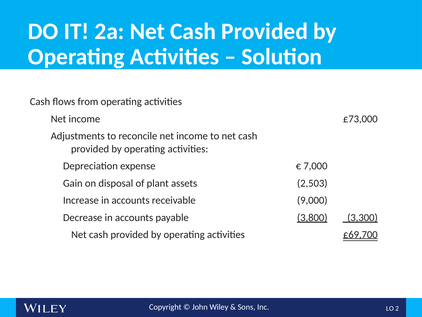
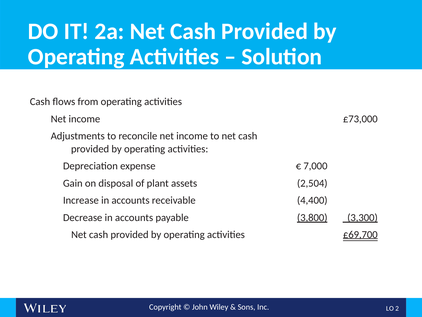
2,503: 2,503 -> 2,504
9,000: 9,000 -> 4,400
